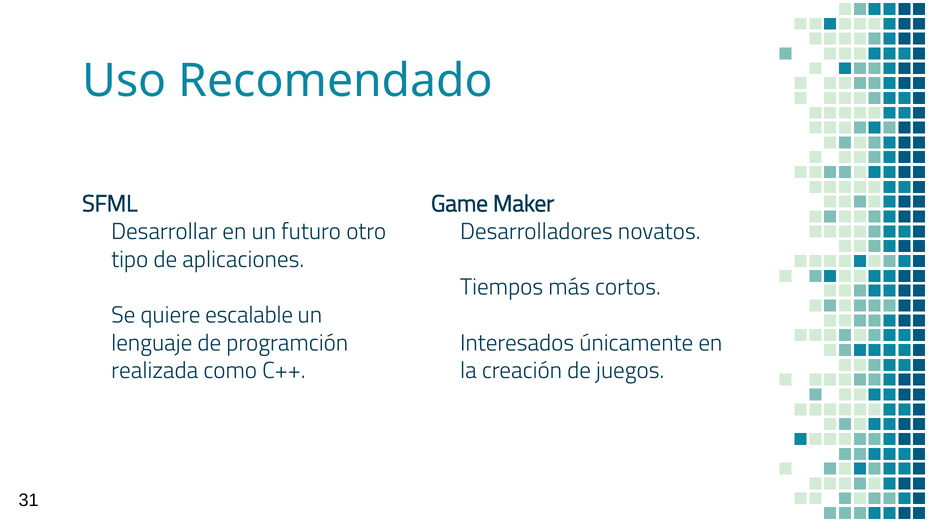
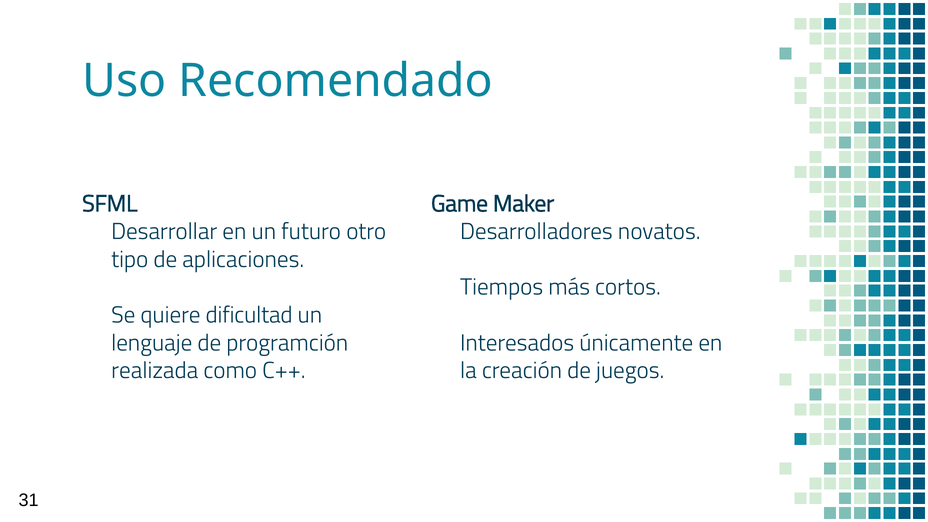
escalable: escalable -> dificultad
